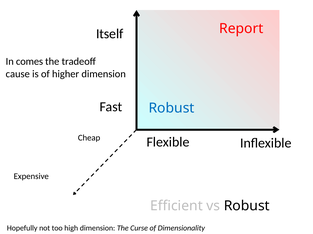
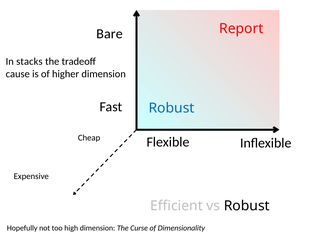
Itself: Itself -> Bare
comes: comes -> stacks
